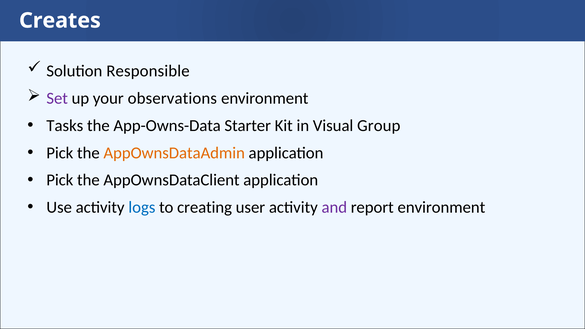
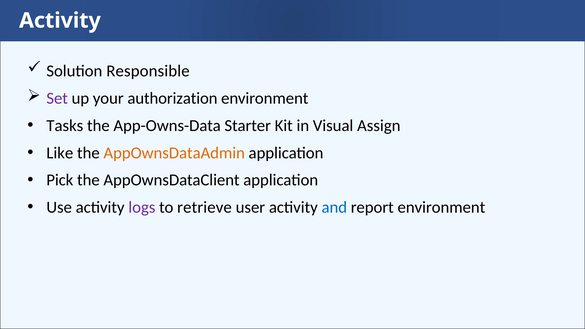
Creates at (60, 21): Creates -> Activity
observations: observations -> authorization
Group: Group -> Assign
Pick at (60, 153): Pick -> Like
logs colour: blue -> purple
creating: creating -> retrieve
and colour: purple -> blue
